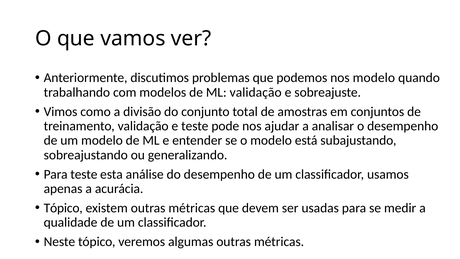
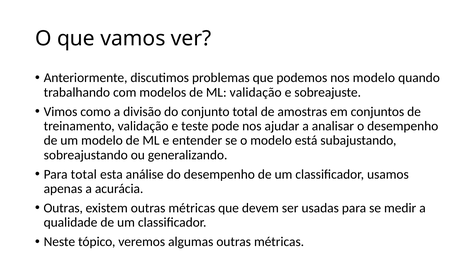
Para teste: teste -> total
Tópico at (63, 208): Tópico -> Outras
